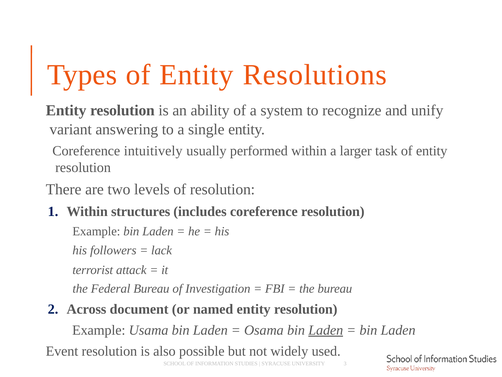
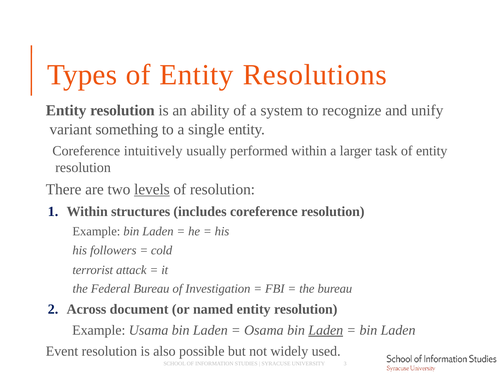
answering: answering -> something
levels underline: none -> present
lack: lack -> cold
